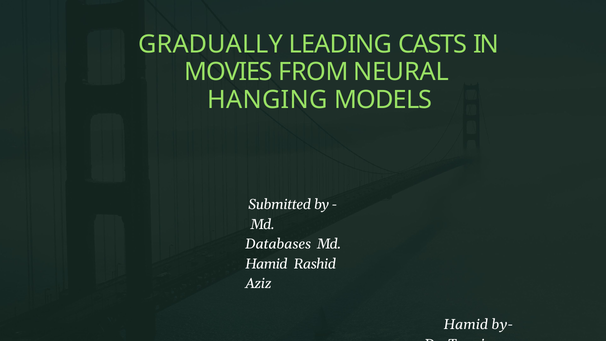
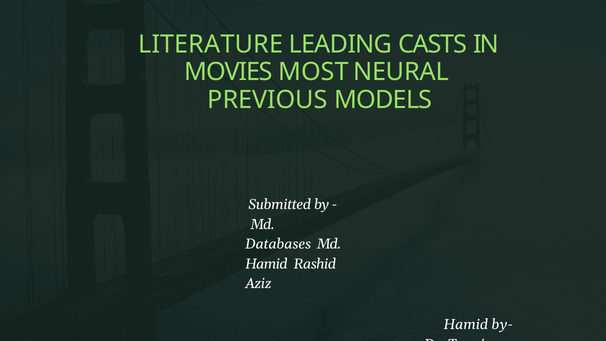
GRADUALLY: GRADUALLY -> LITERATURE
FROM: FROM -> MOST
HANGING: HANGING -> PREVIOUS
